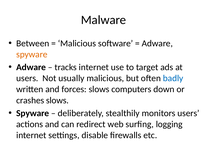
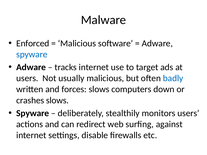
Between: Between -> Enforced
spyware at (32, 54) colour: orange -> blue
logging: logging -> against
